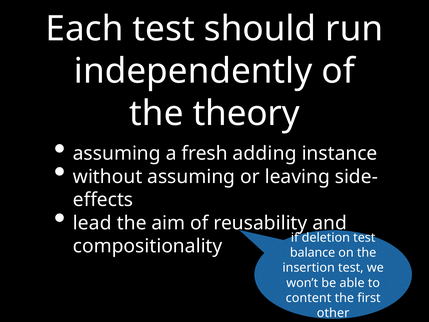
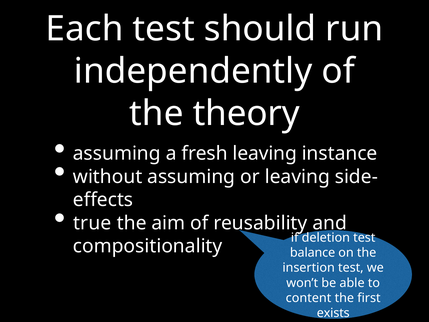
fresh adding: adding -> leaving
lead: lead -> true
other: other -> exists
